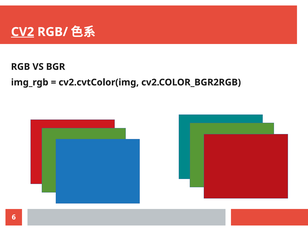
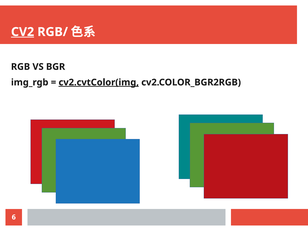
cv2.cvtColor(img underline: none -> present
